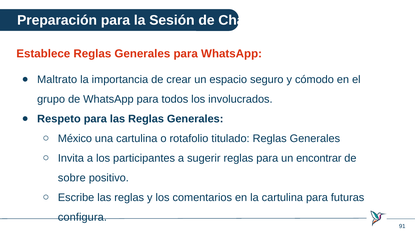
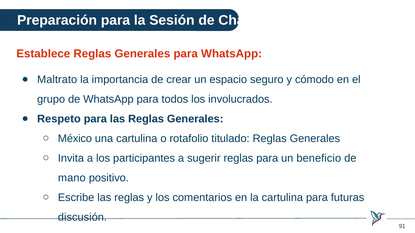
encontrar: encontrar -> beneficio
sobre: sobre -> mano
configura: configura -> discusión
